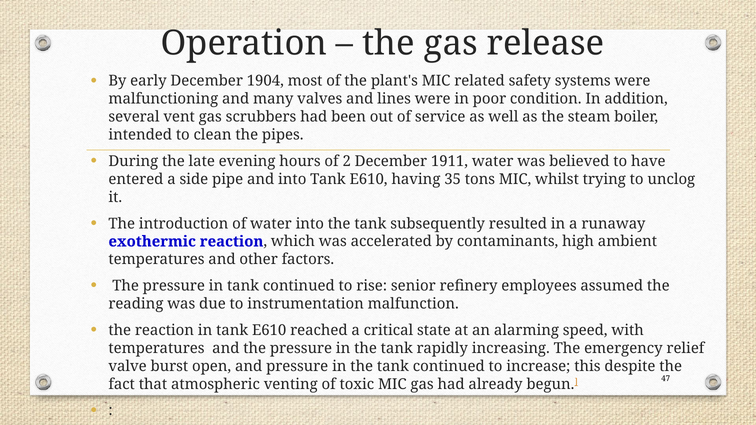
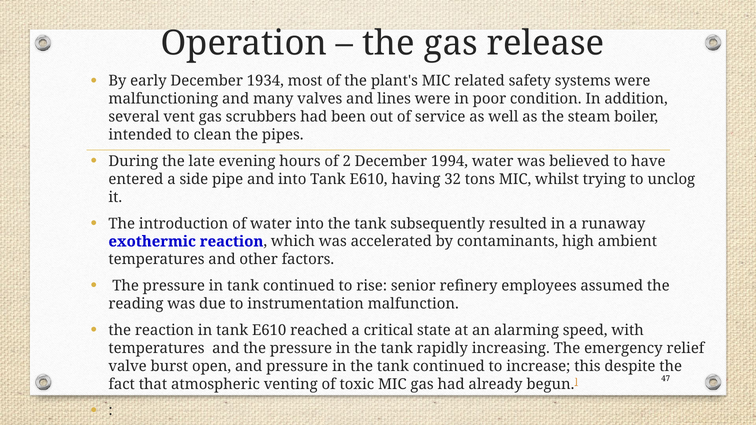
1904: 1904 -> 1934
1911: 1911 -> 1994
35: 35 -> 32
